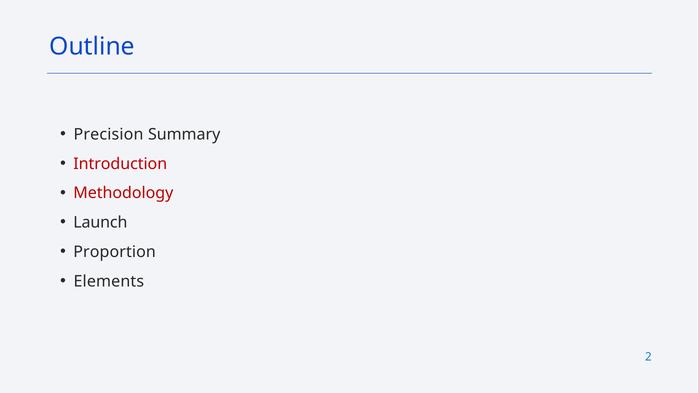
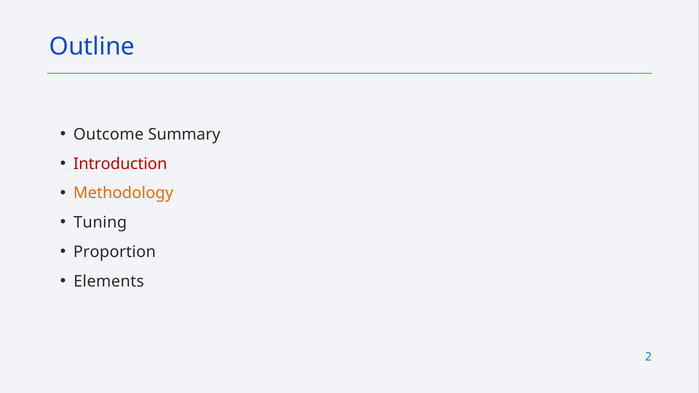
Precision: Precision -> Outcome
Methodology colour: red -> orange
Launch: Launch -> Tuning
